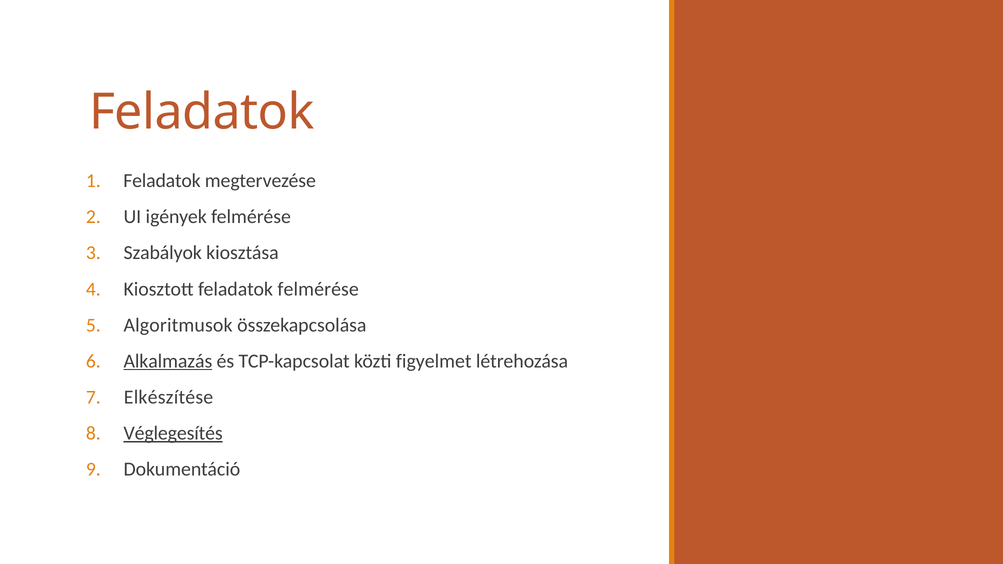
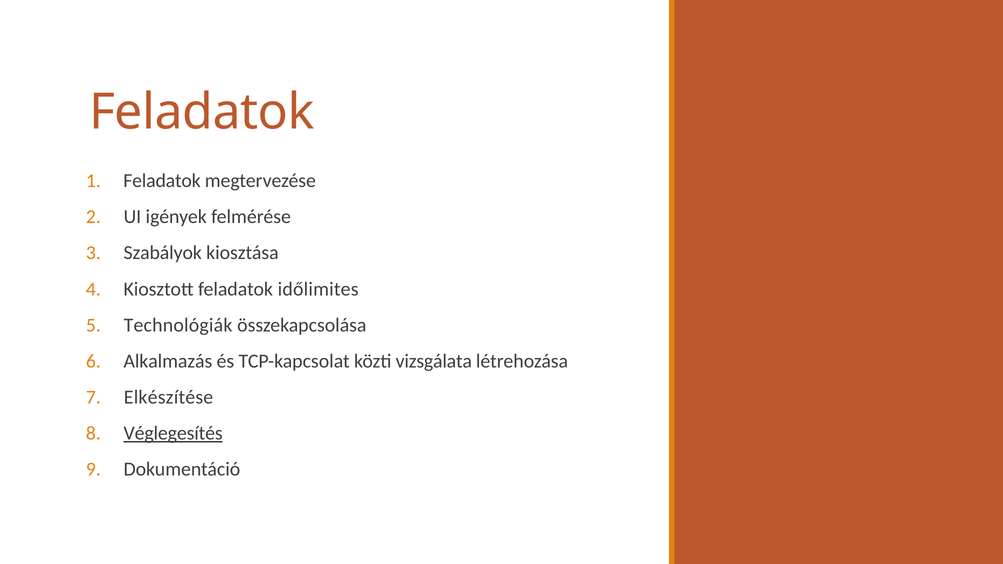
feladatok felmérése: felmérése -> időlimites
Algoritmusok: Algoritmusok -> Technológiák
Alkalmazás underline: present -> none
figyelmet: figyelmet -> vizsgálata
